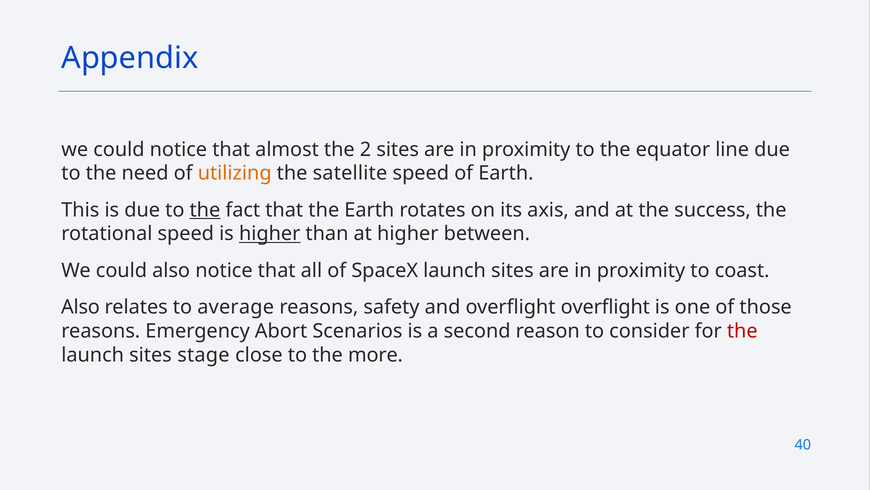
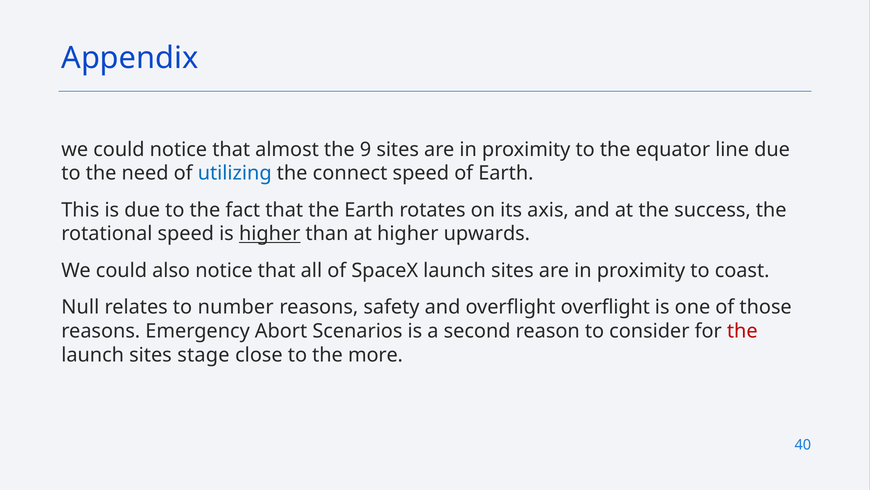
2: 2 -> 9
utilizing colour: orange -> blue
satellite: satellite -> connect
the at (205, 210) underline: present -> none
between: between -> upwards
Also at (80, 307): Also -> Null
average: average -> number
